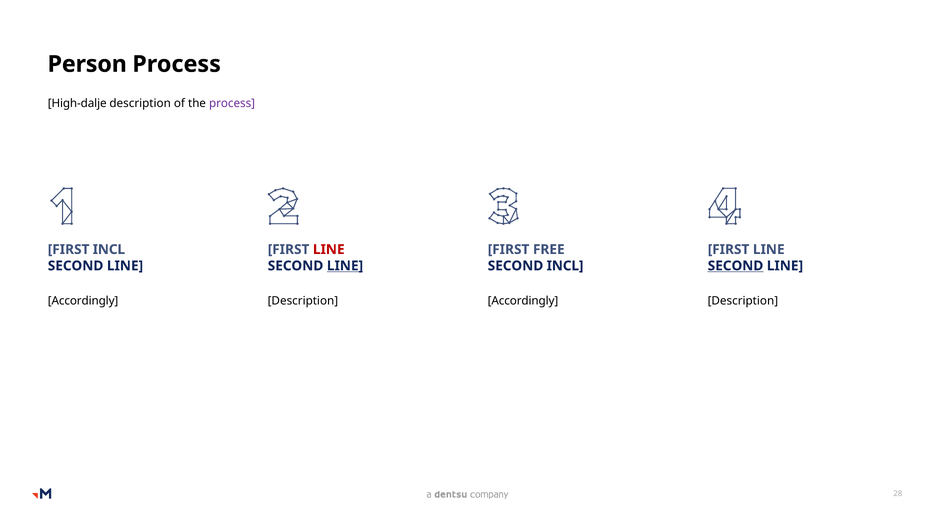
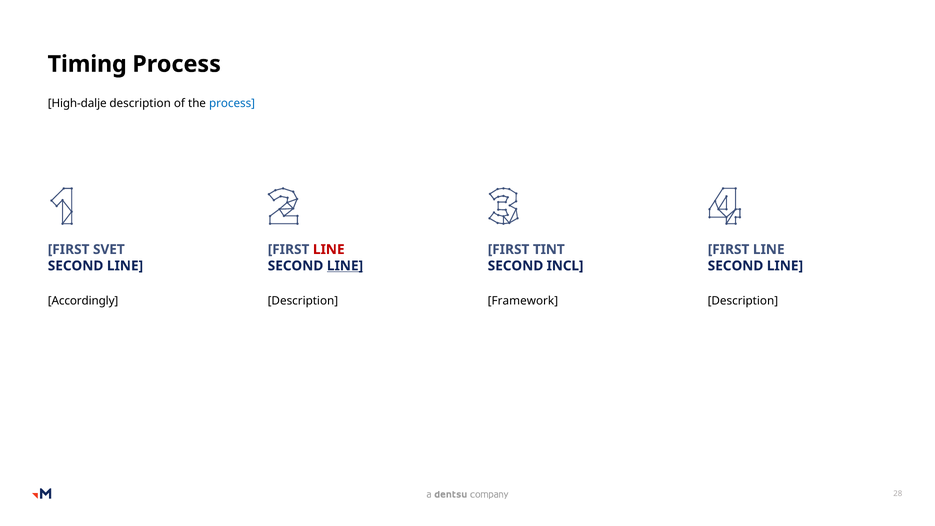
Person: Person -> Timing
process at (232, 103) colour: purple -> blue
FIRST INCL: INCL -> SVET
FREE: FREE -> TINT
SECOND at (736, 266) underline: present -> none
Accordingly at (523, 301): Accordingly -> Framework
